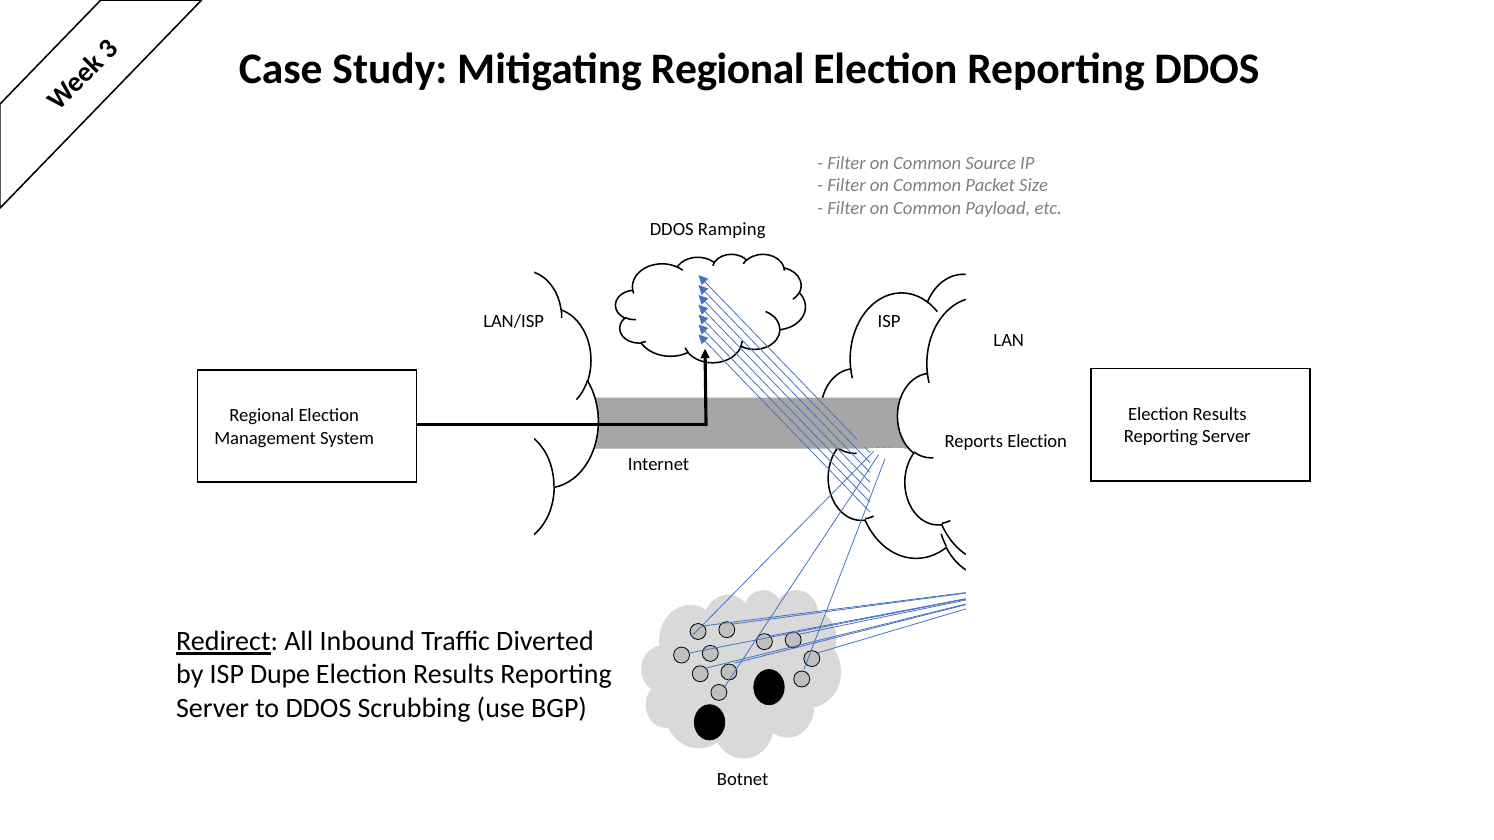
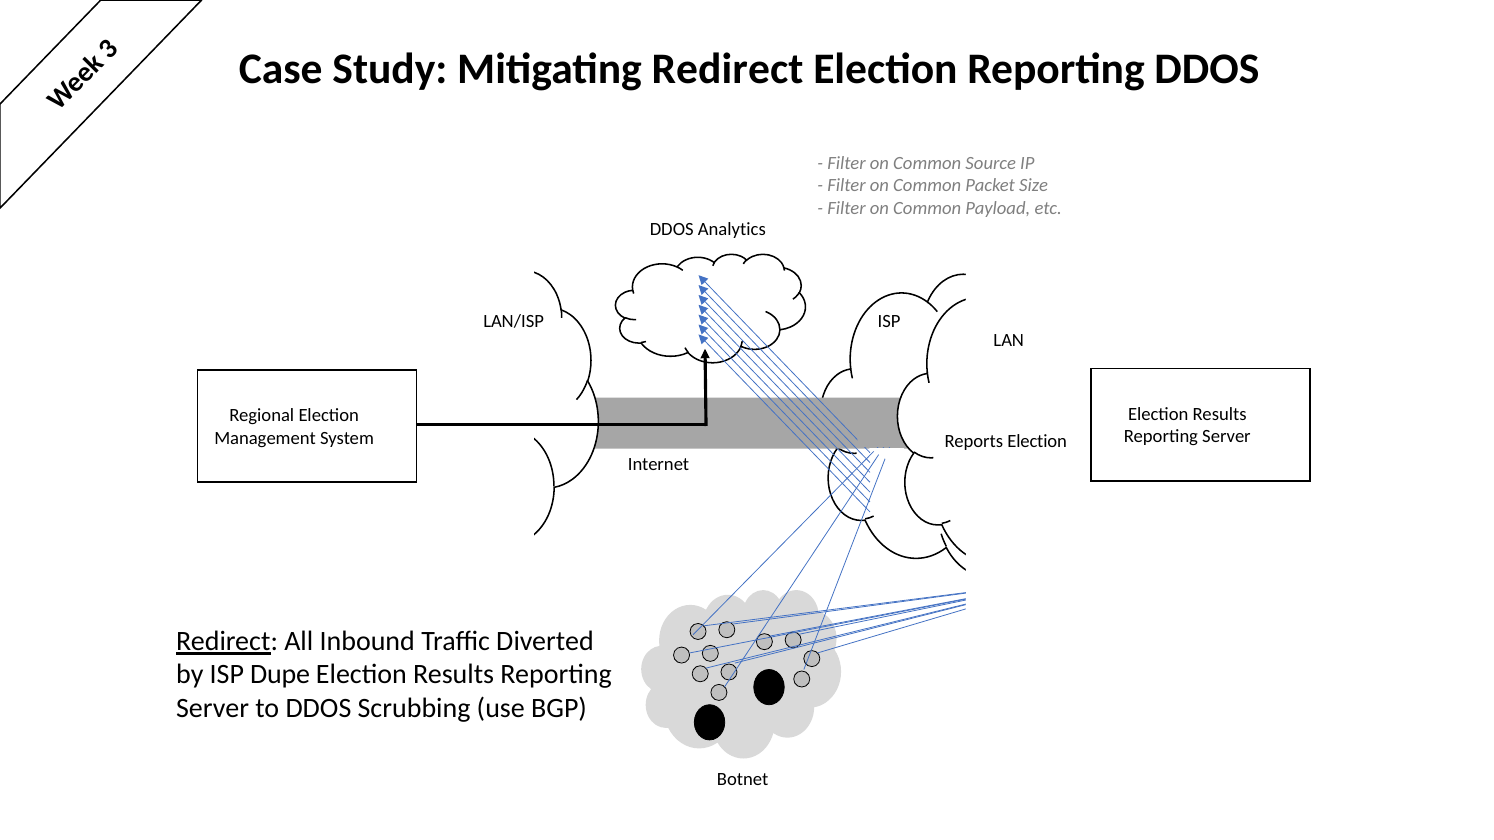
Mitigating Regional: Regional -> Redirect
Ramping: Ramping -> Analytics
